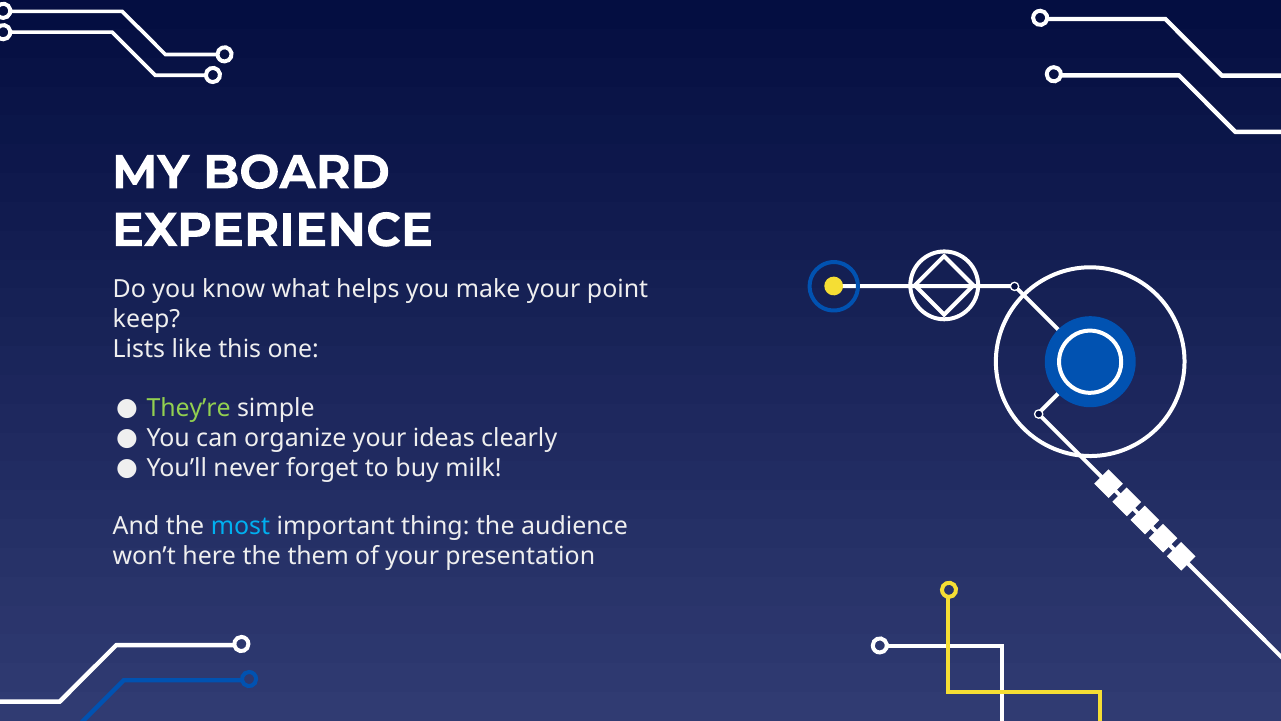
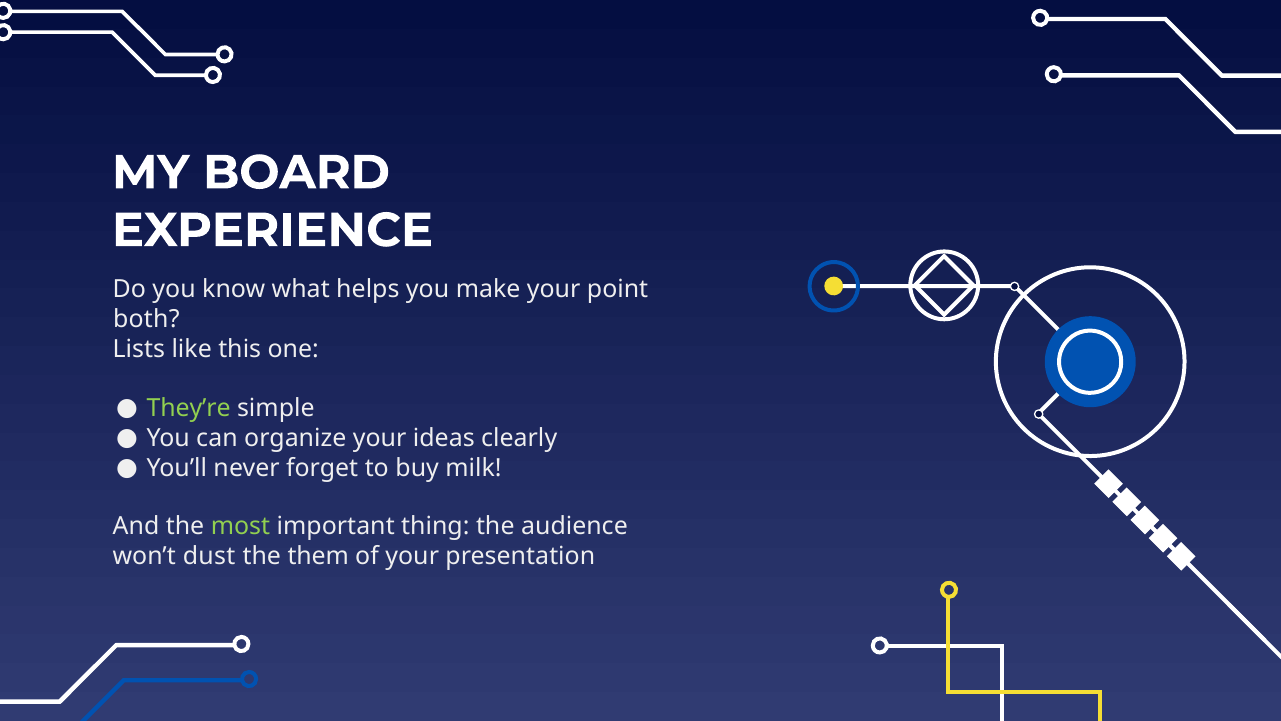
keep: keep -> both
most colour: light blue -> light green
here: here -> dust
